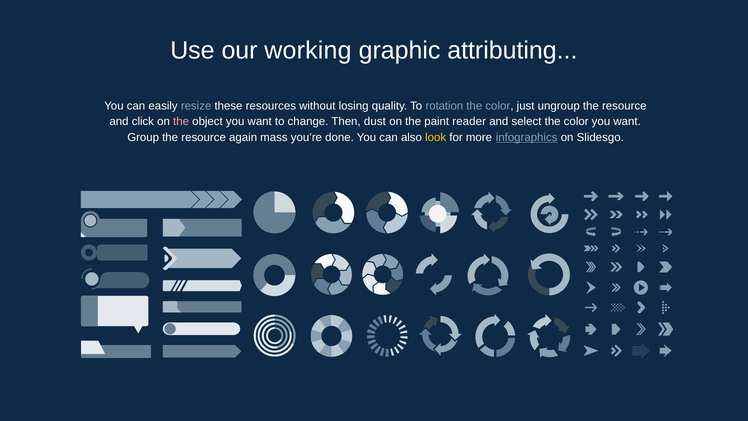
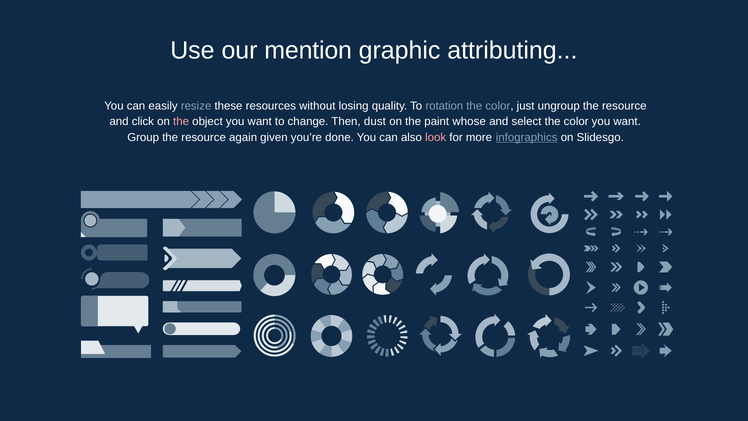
working: working -> mention
reader: reader -> whose
mass: mass -> given
look colour: yellow -> pink
